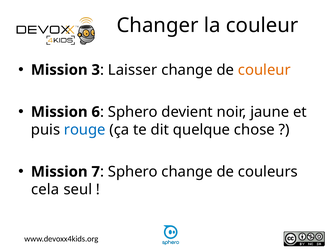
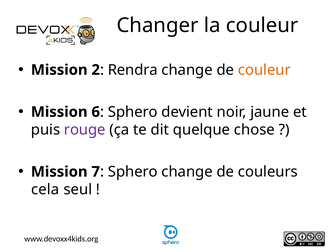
3: 3 -> 2
Laisser: Laisser -> Rendra
rouge colour: blue -> purple
